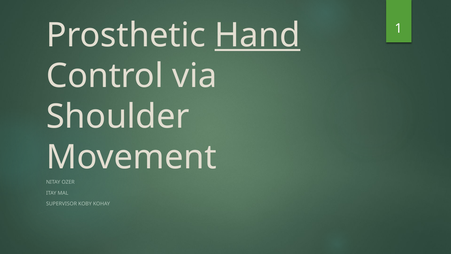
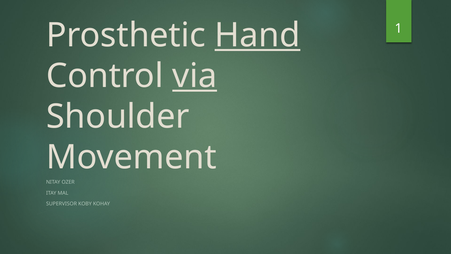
via underline: none -> present
